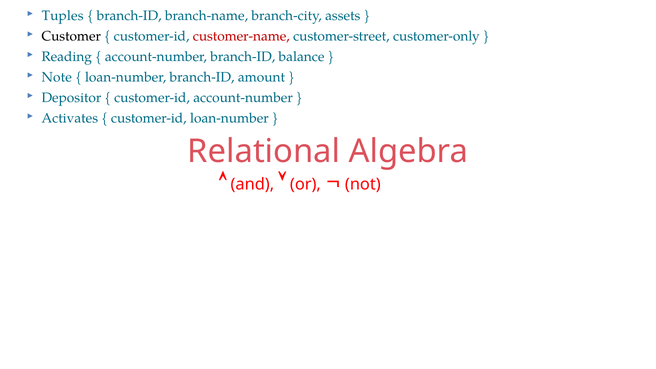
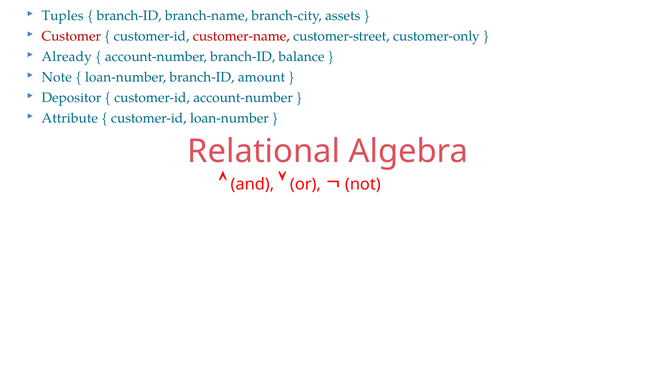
Customer colour: black -> red
Reading: Reading -> Already
Activates: Activates -> Attribute
